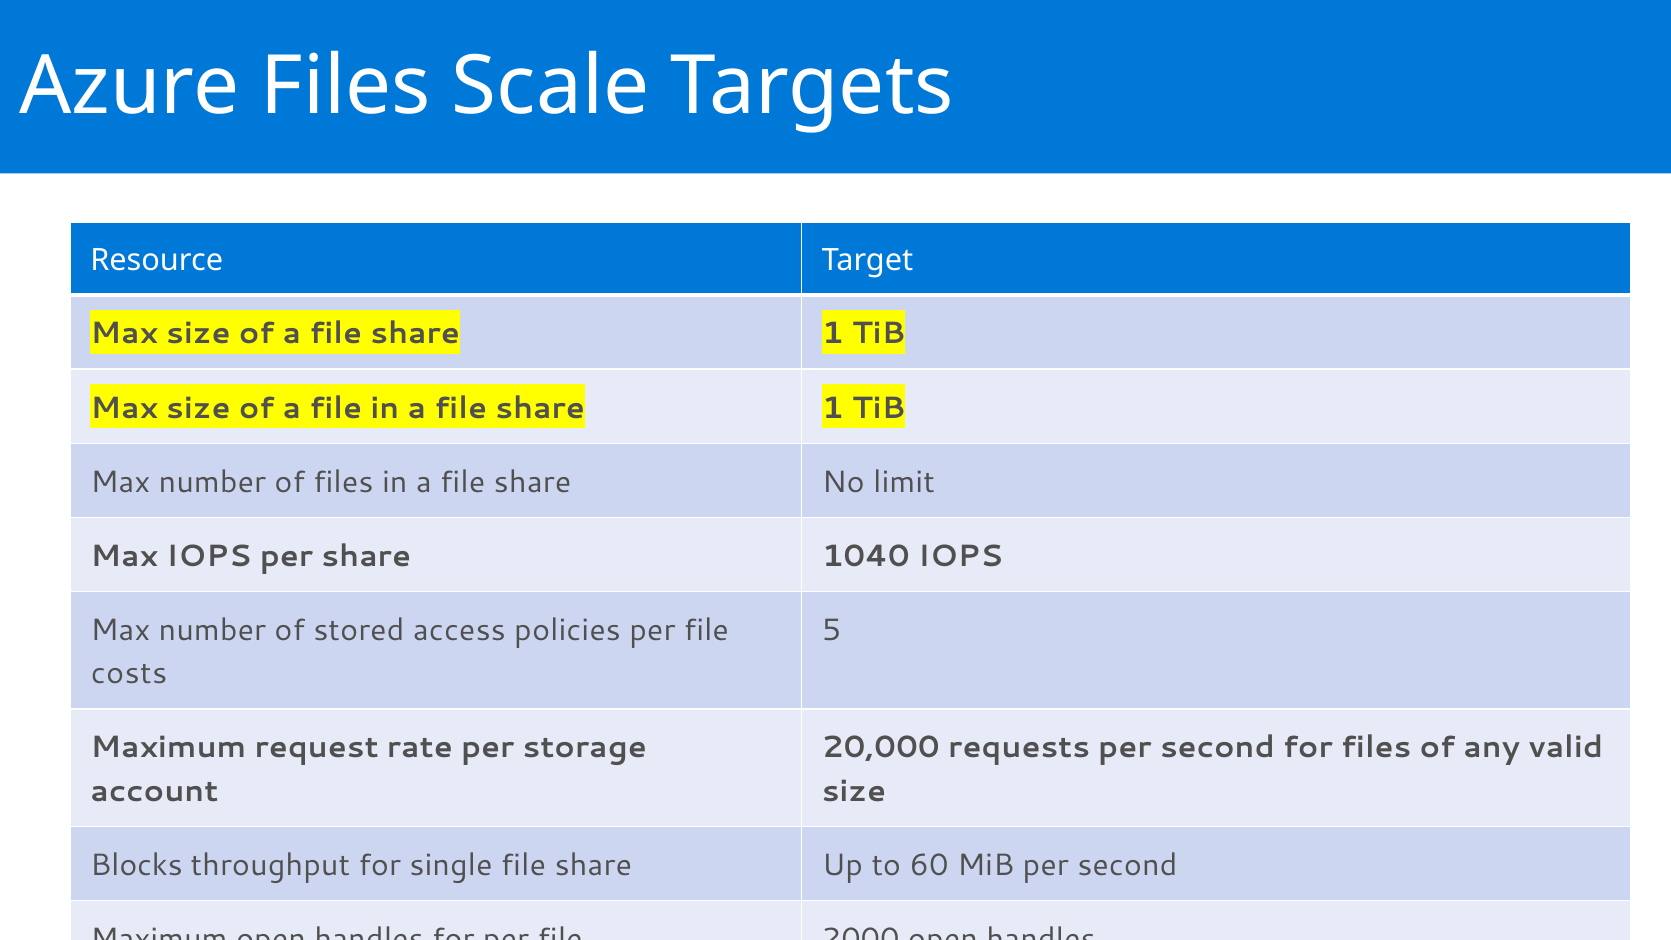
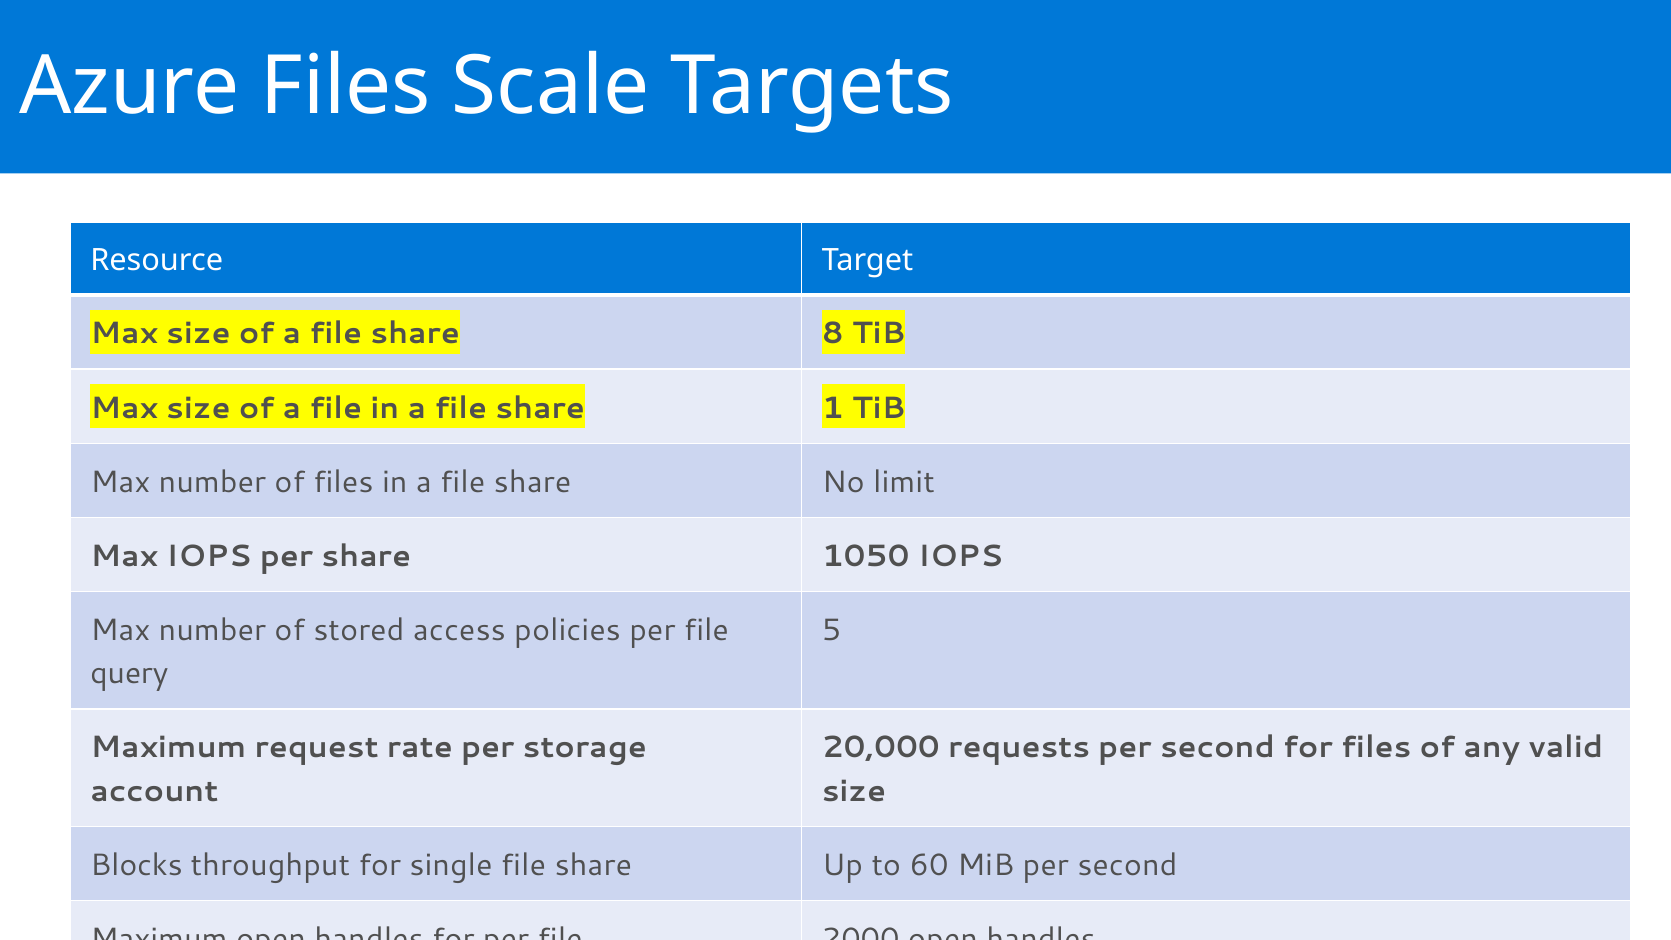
1 at (833, 334): 1 -> 8
1040: 1040 -> 1050
costs: costs -> query
